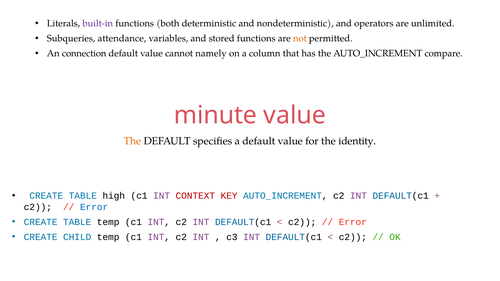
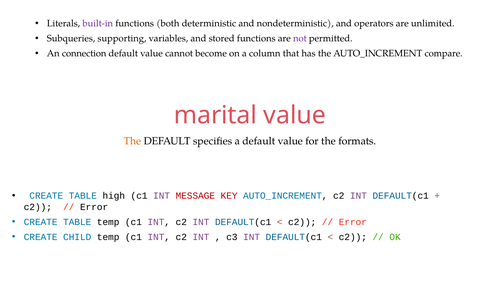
attendance: attendance -> supporting
not colour: orange -> purple
namely: namely -> become
minute: minute -> marital
identity: identity -> formats
CONTEXT: CONTEXT -> MESSAGE
Error at (94, 207) colour: blue -> black
